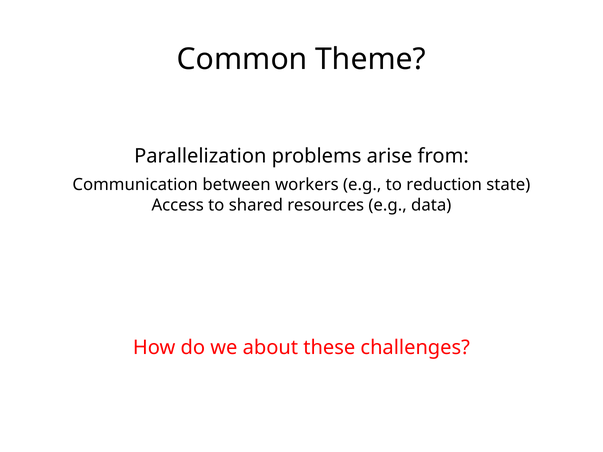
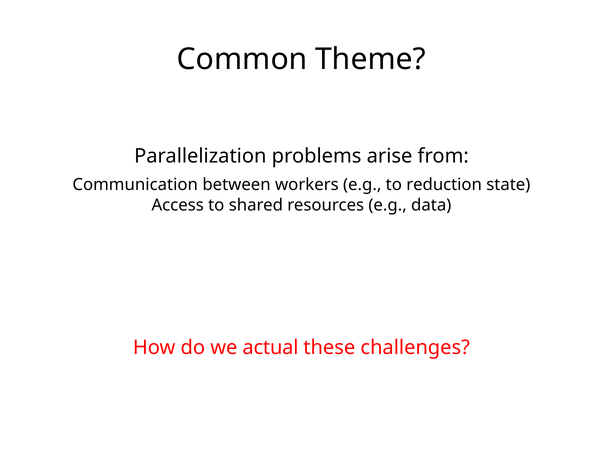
about: about -> actual
